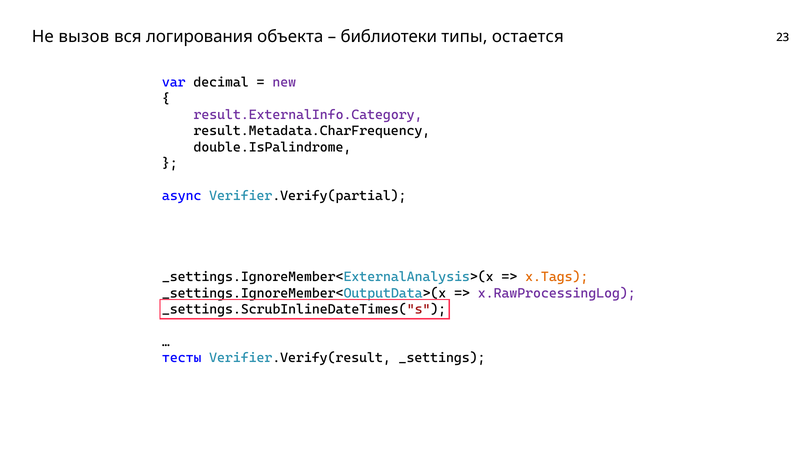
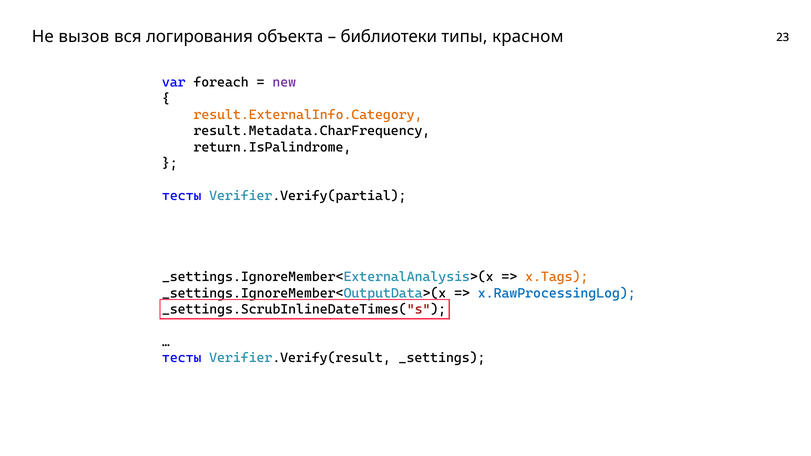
остается: остается -> красном
decimal: decimal -> foreach
result.ExternalInfo.Category colour: purple -> orange
double.IsPalindrome: double.IsPalindrome -> return.IsPalindrome
async at (182, 196): async -> тесты
x.RawProcessingLog colour: purple -> blue
